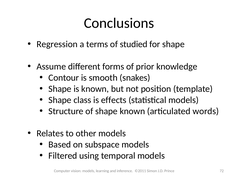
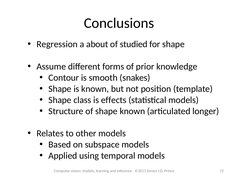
terms: terms -> about
words: words -> longer
Filtered: Filtered -> Applied
